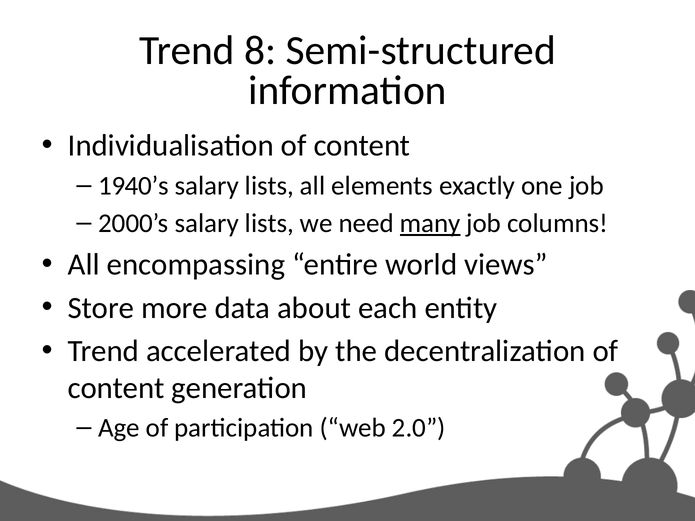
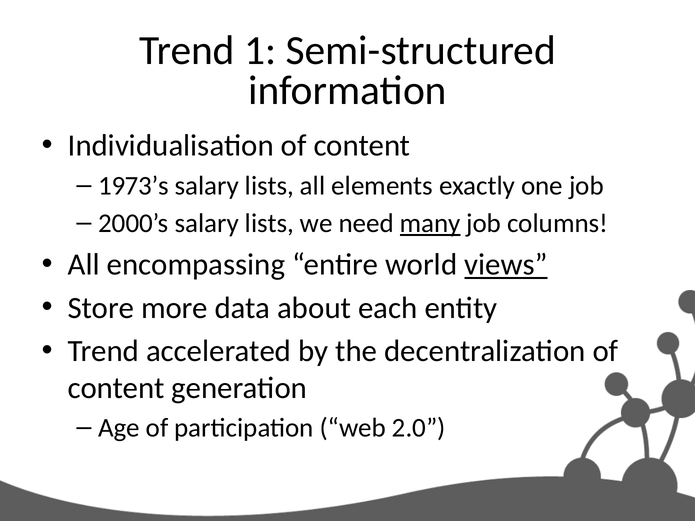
8: 8 -> 1
1940’s: 1940’s -> 1973’s
views underline: none -> present
